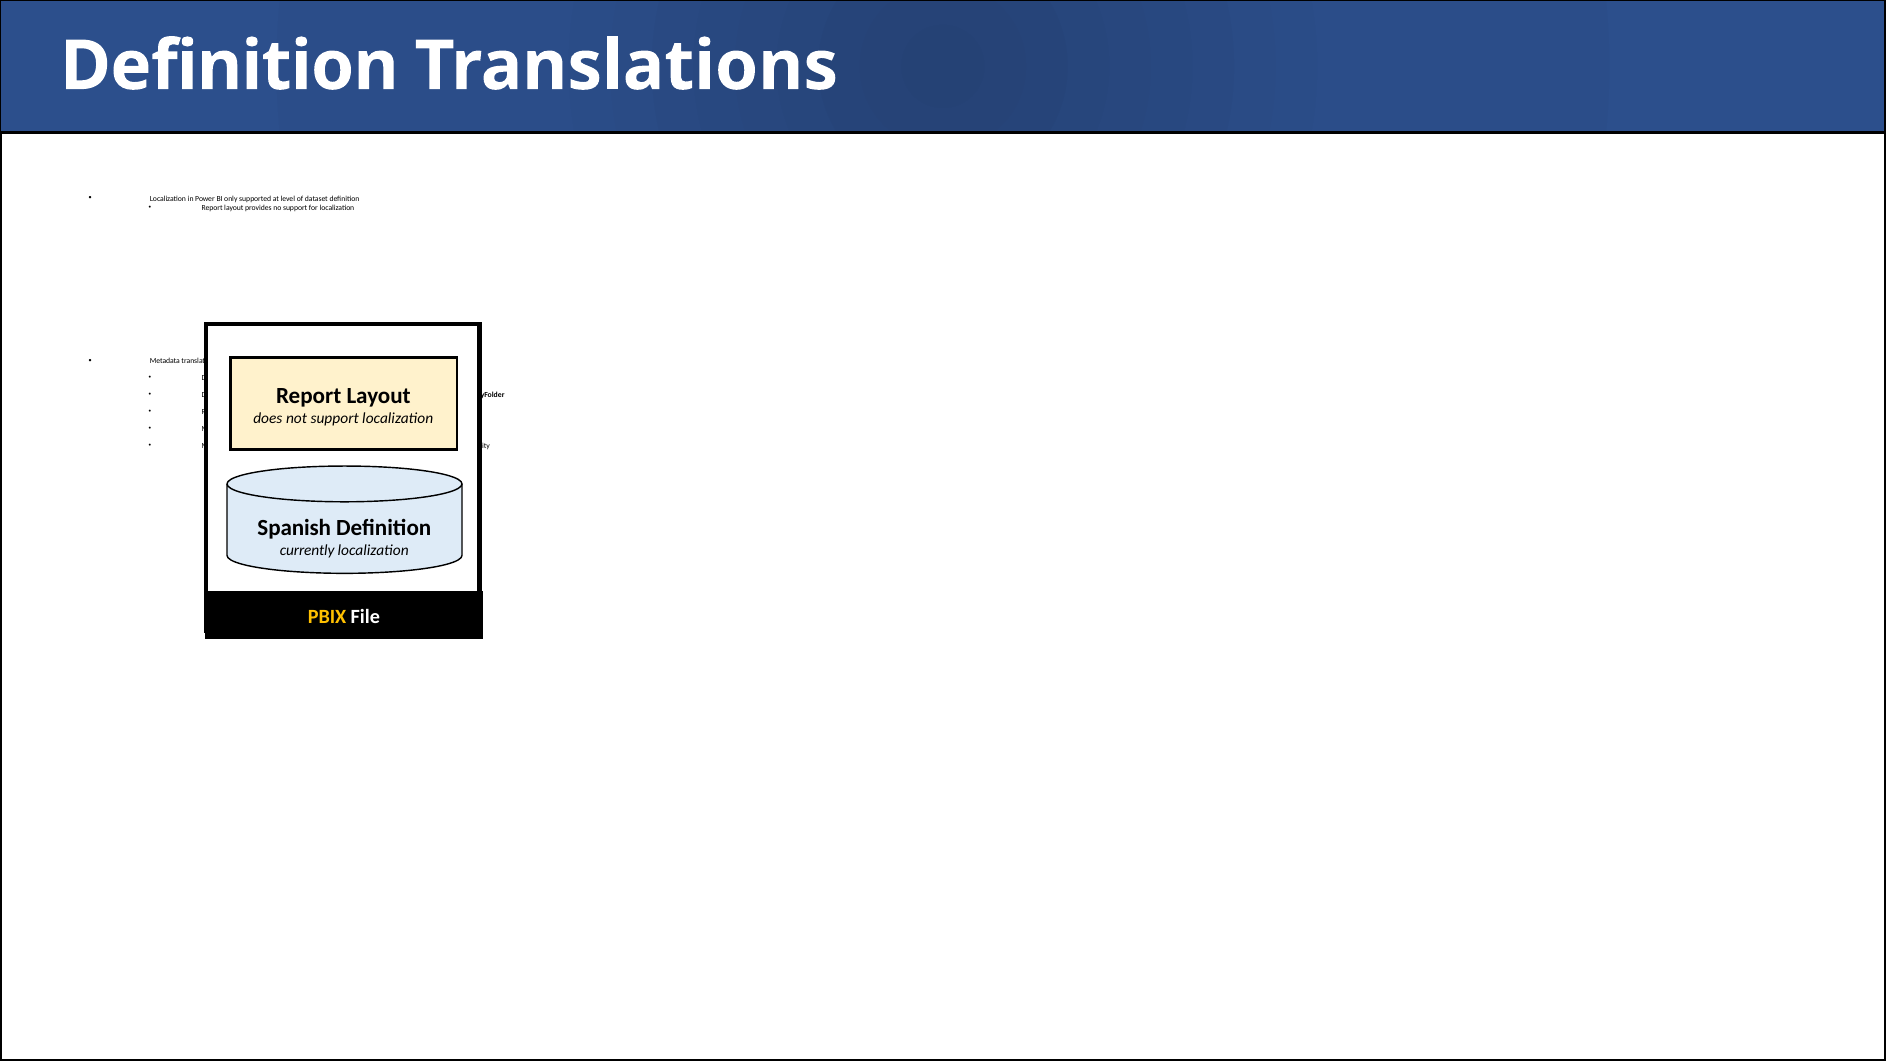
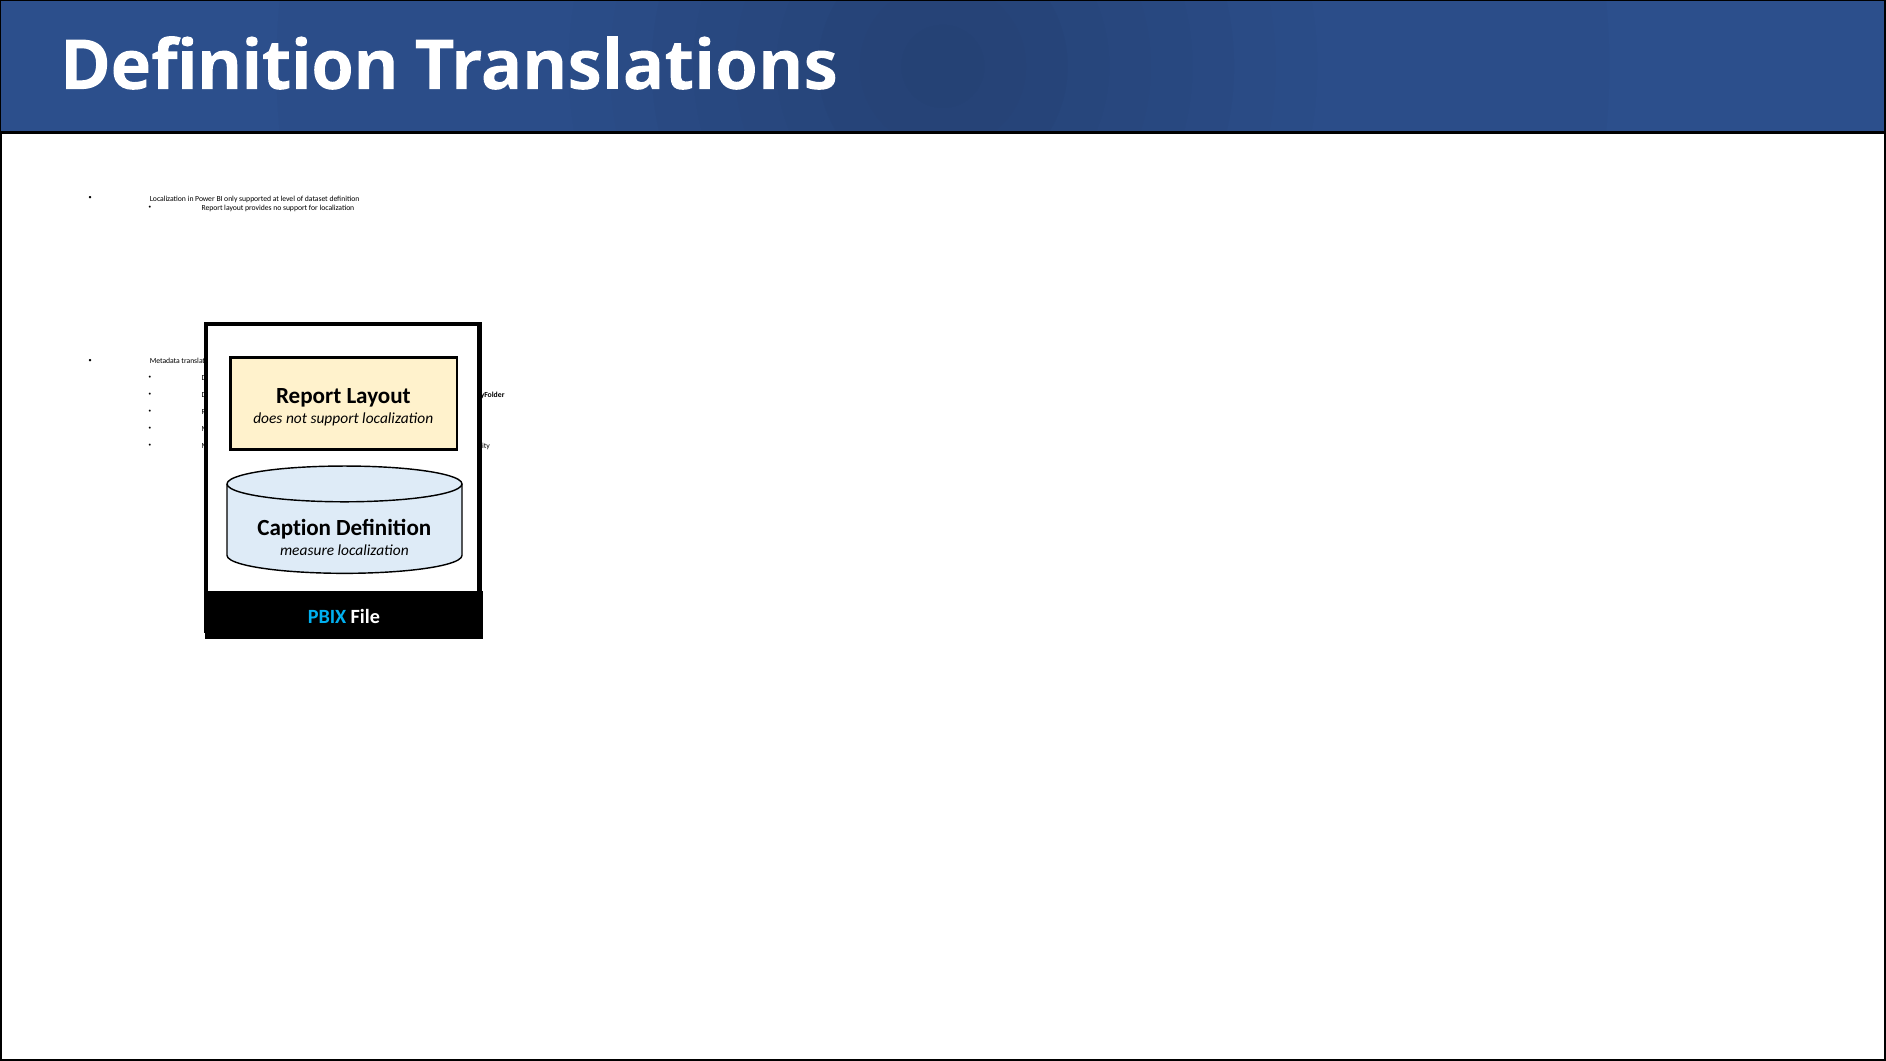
Spanish at (294, 528): Spanish -> Caption
currently at (307, 550): currently -> measure
PBIX colour: yellow -> light blue
